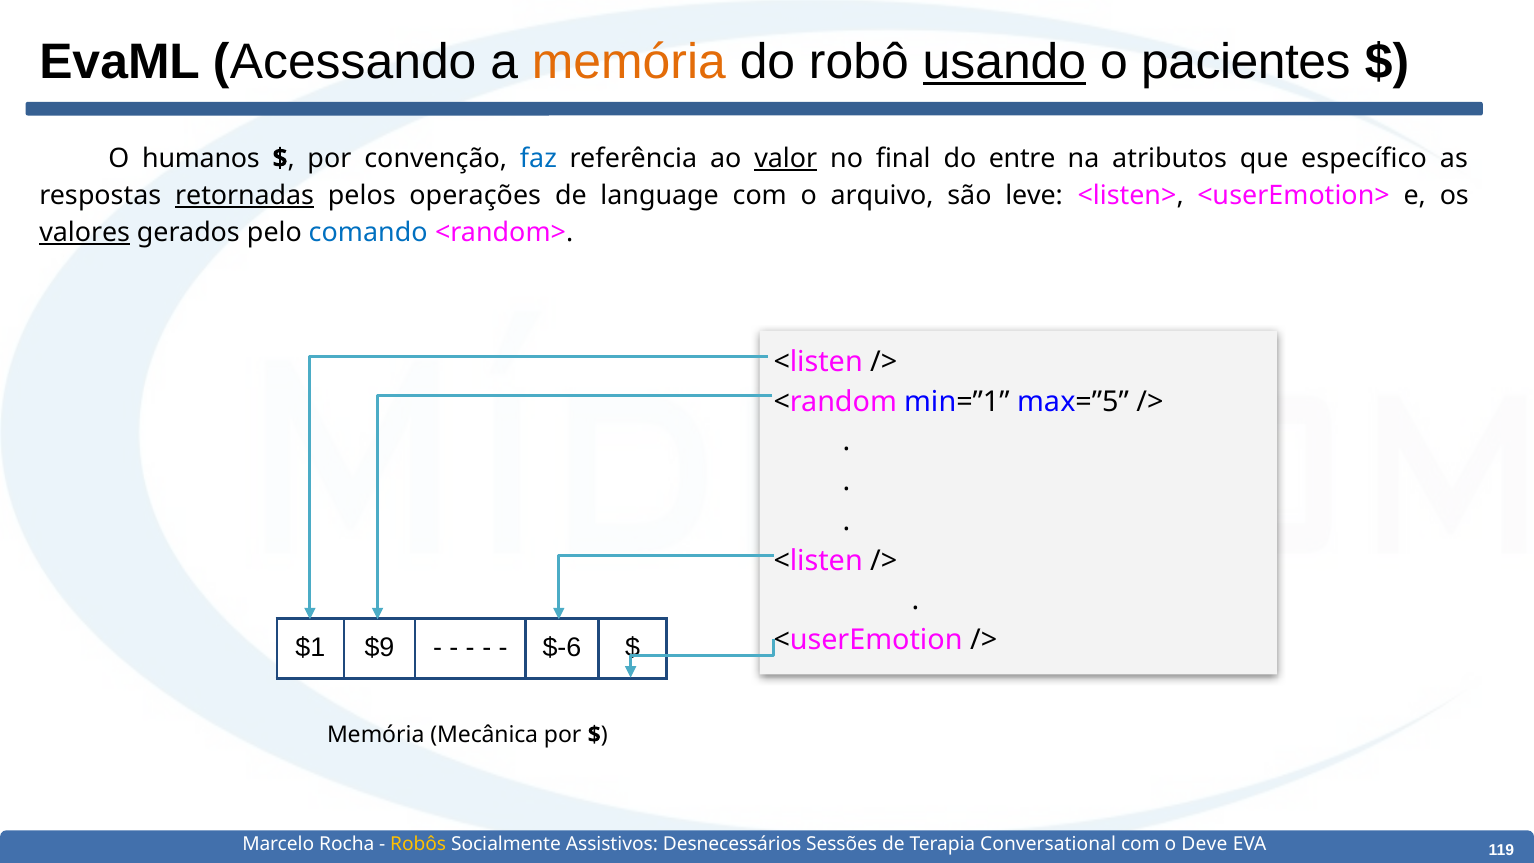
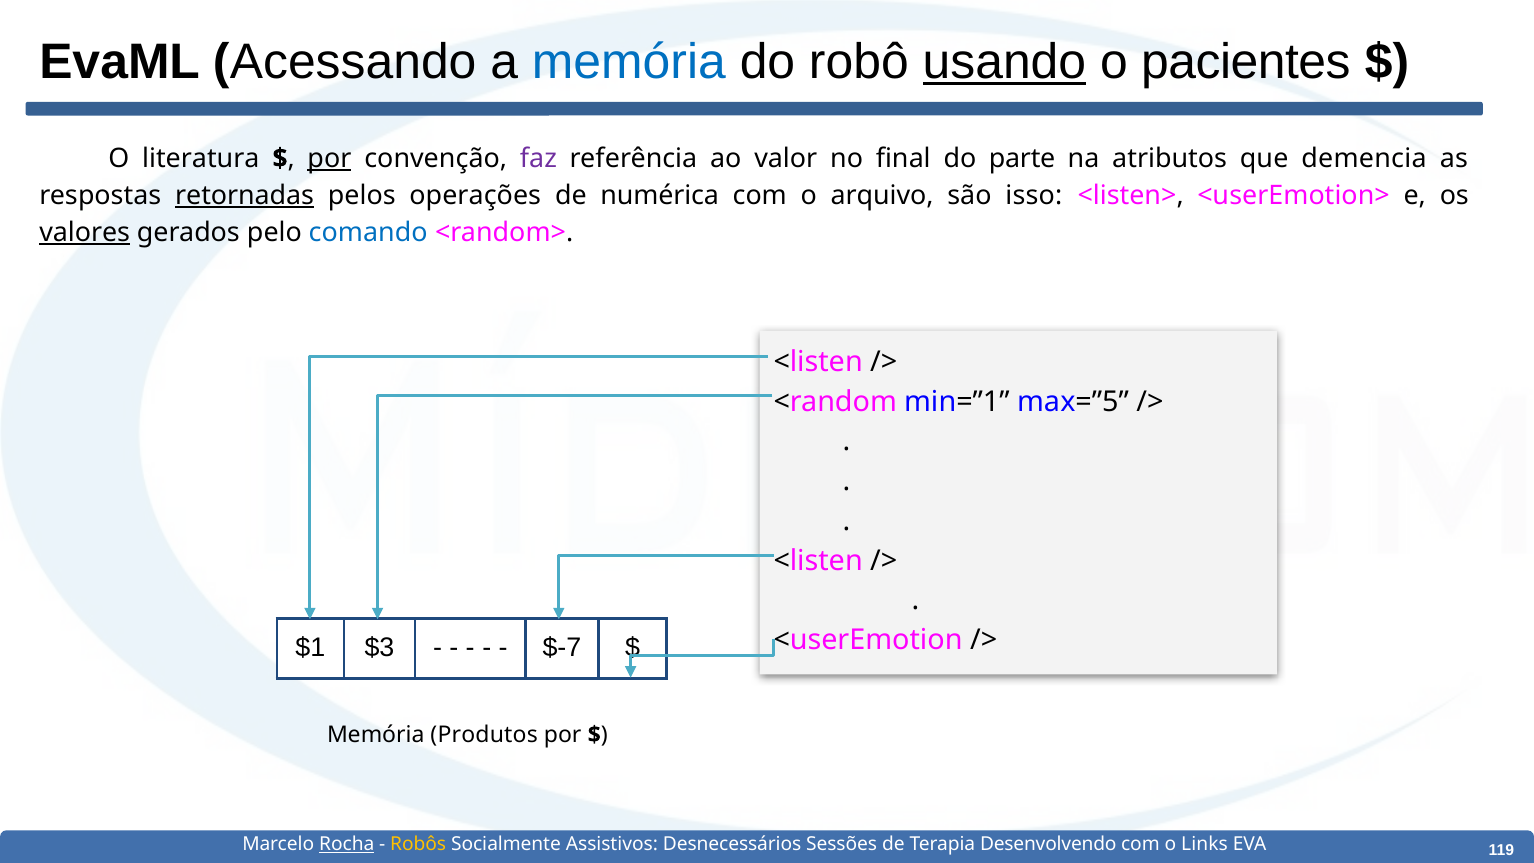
memória at (629, 62) colour: orange -> blue
humanos: humanos -> literatura
por at (329, 158) underline: none -> present
faz colour: blue -> purple
valor underline: present -> none
entre: entre -> parte
específico: específico -> demencia
language: language -> numérica
leve: leve -> isso
$9: $9 -> $3
$-6: $-6 -> $-7
Mecânica: Mecânica -> Produtos
Rocha underline: none -> present
Conversational: Conversational -> Desenvolvendo
Deve: Deve -> Links
